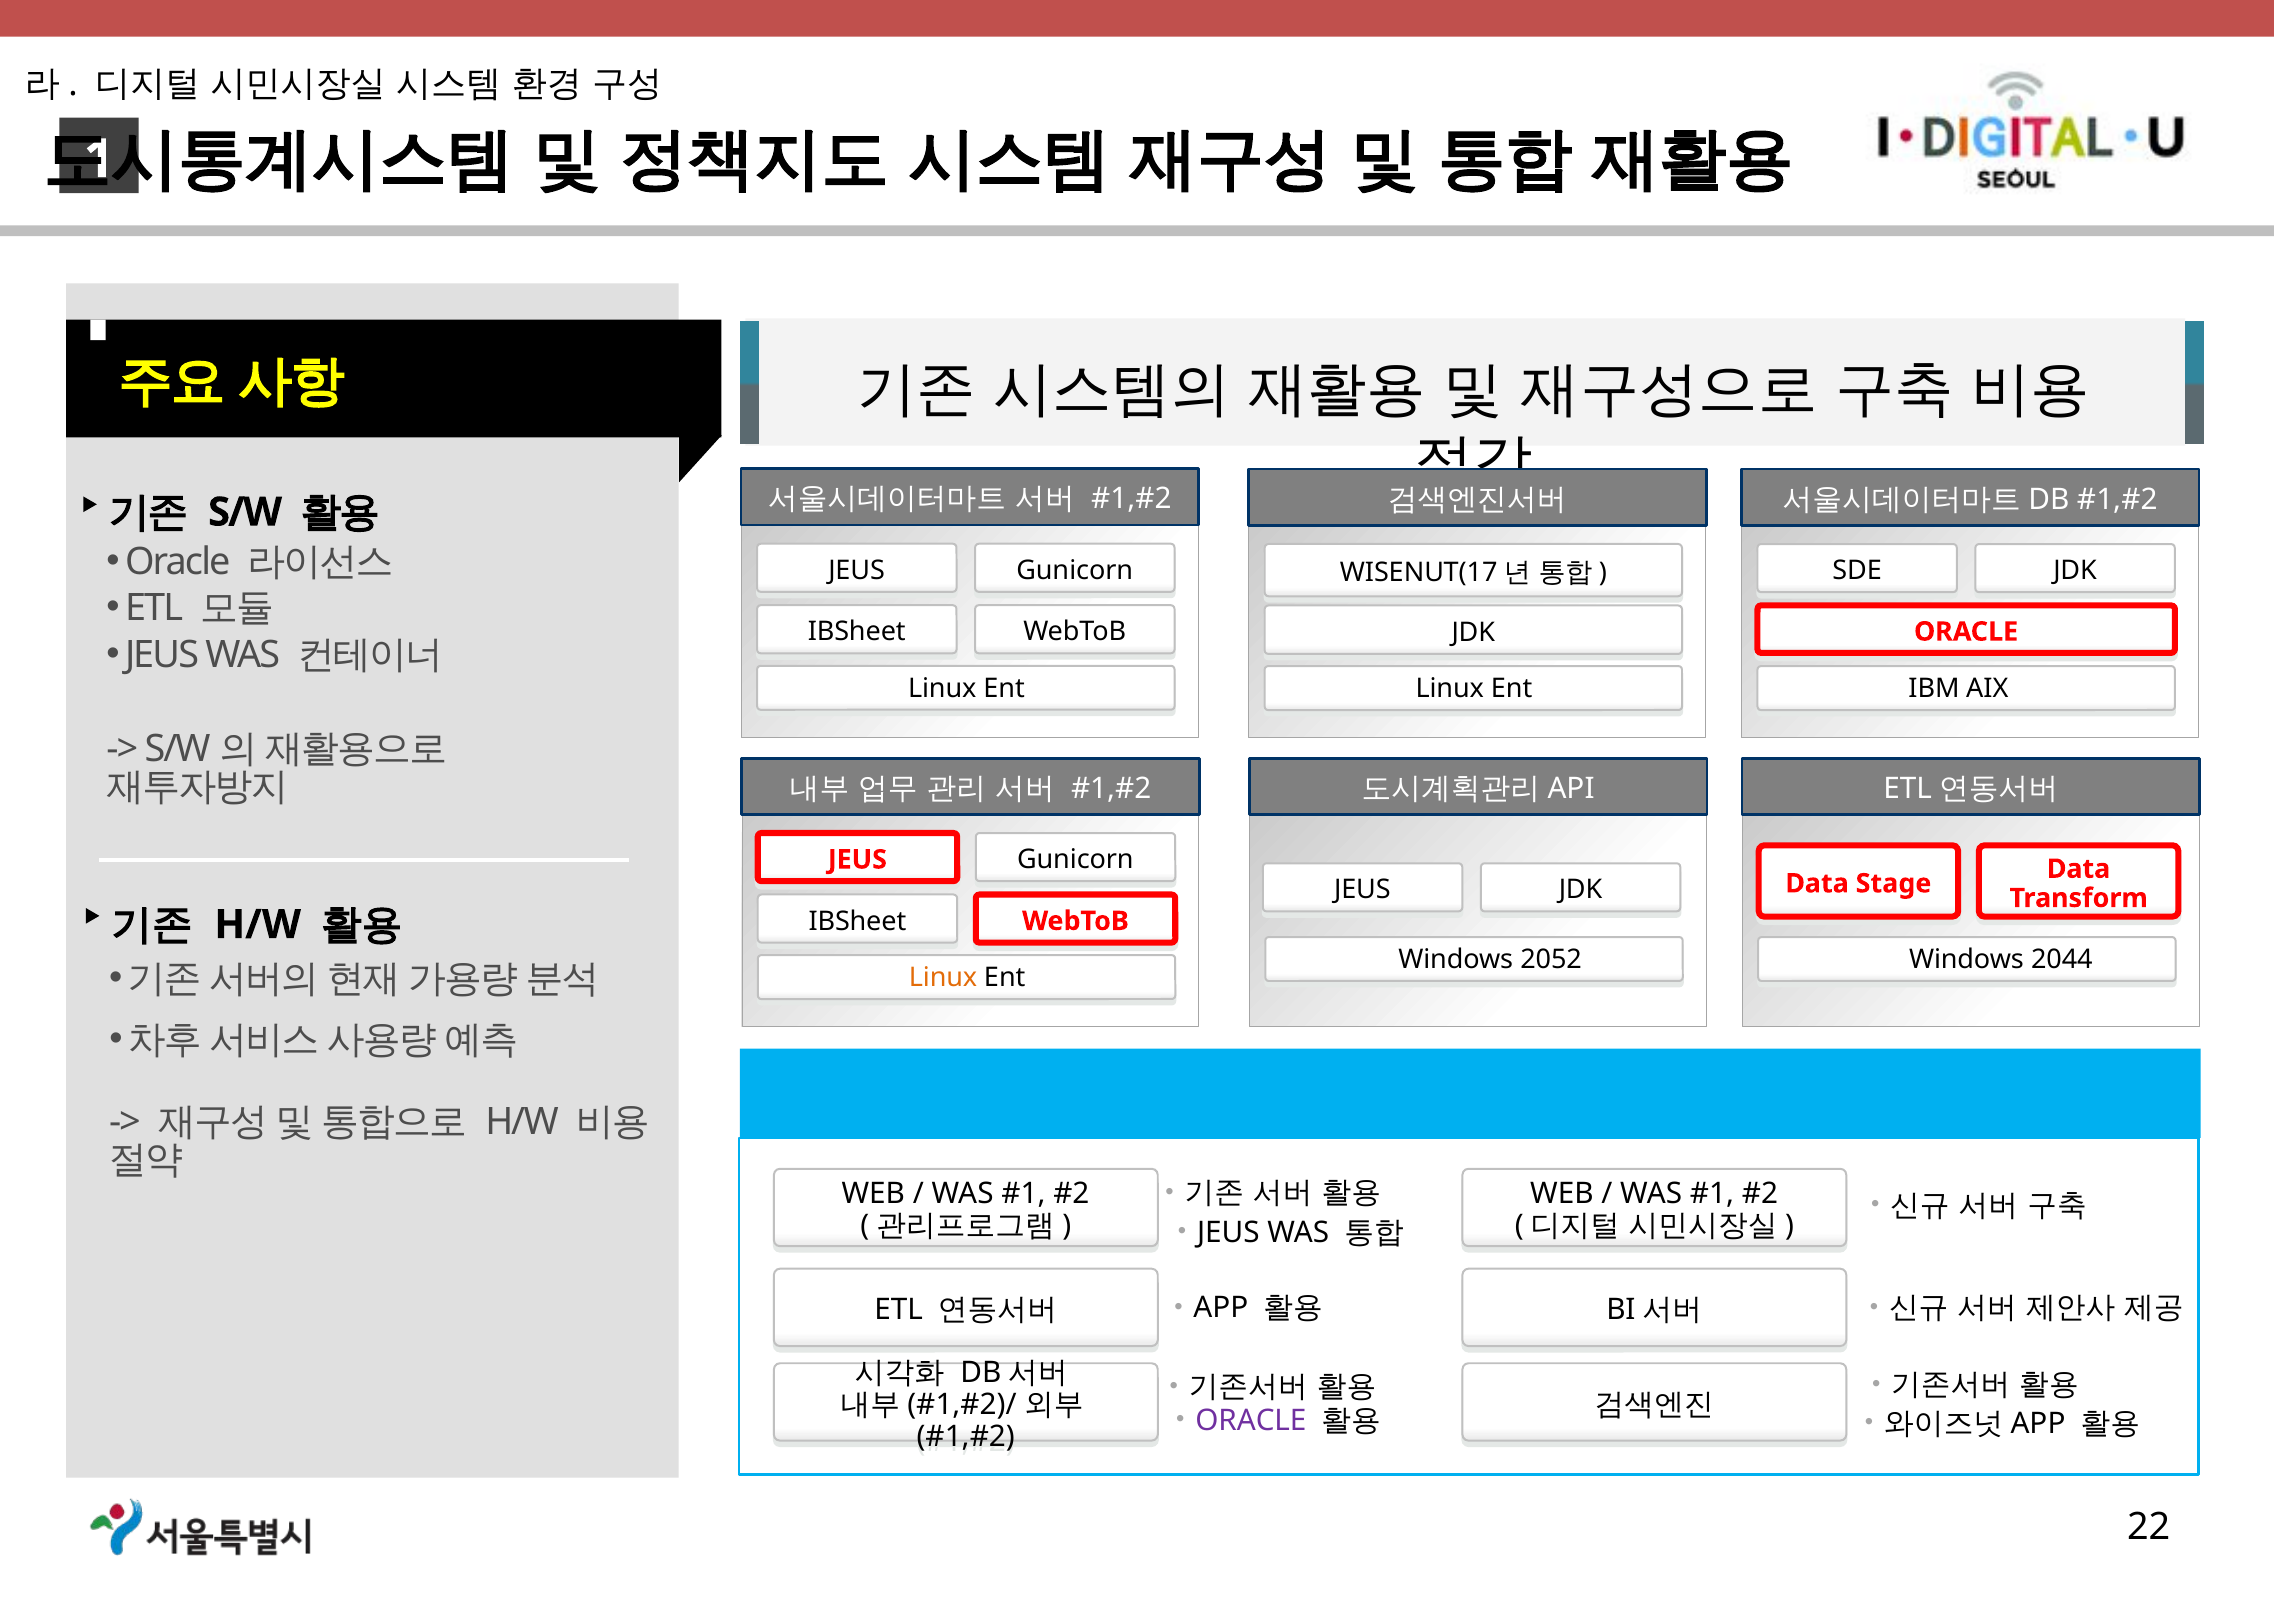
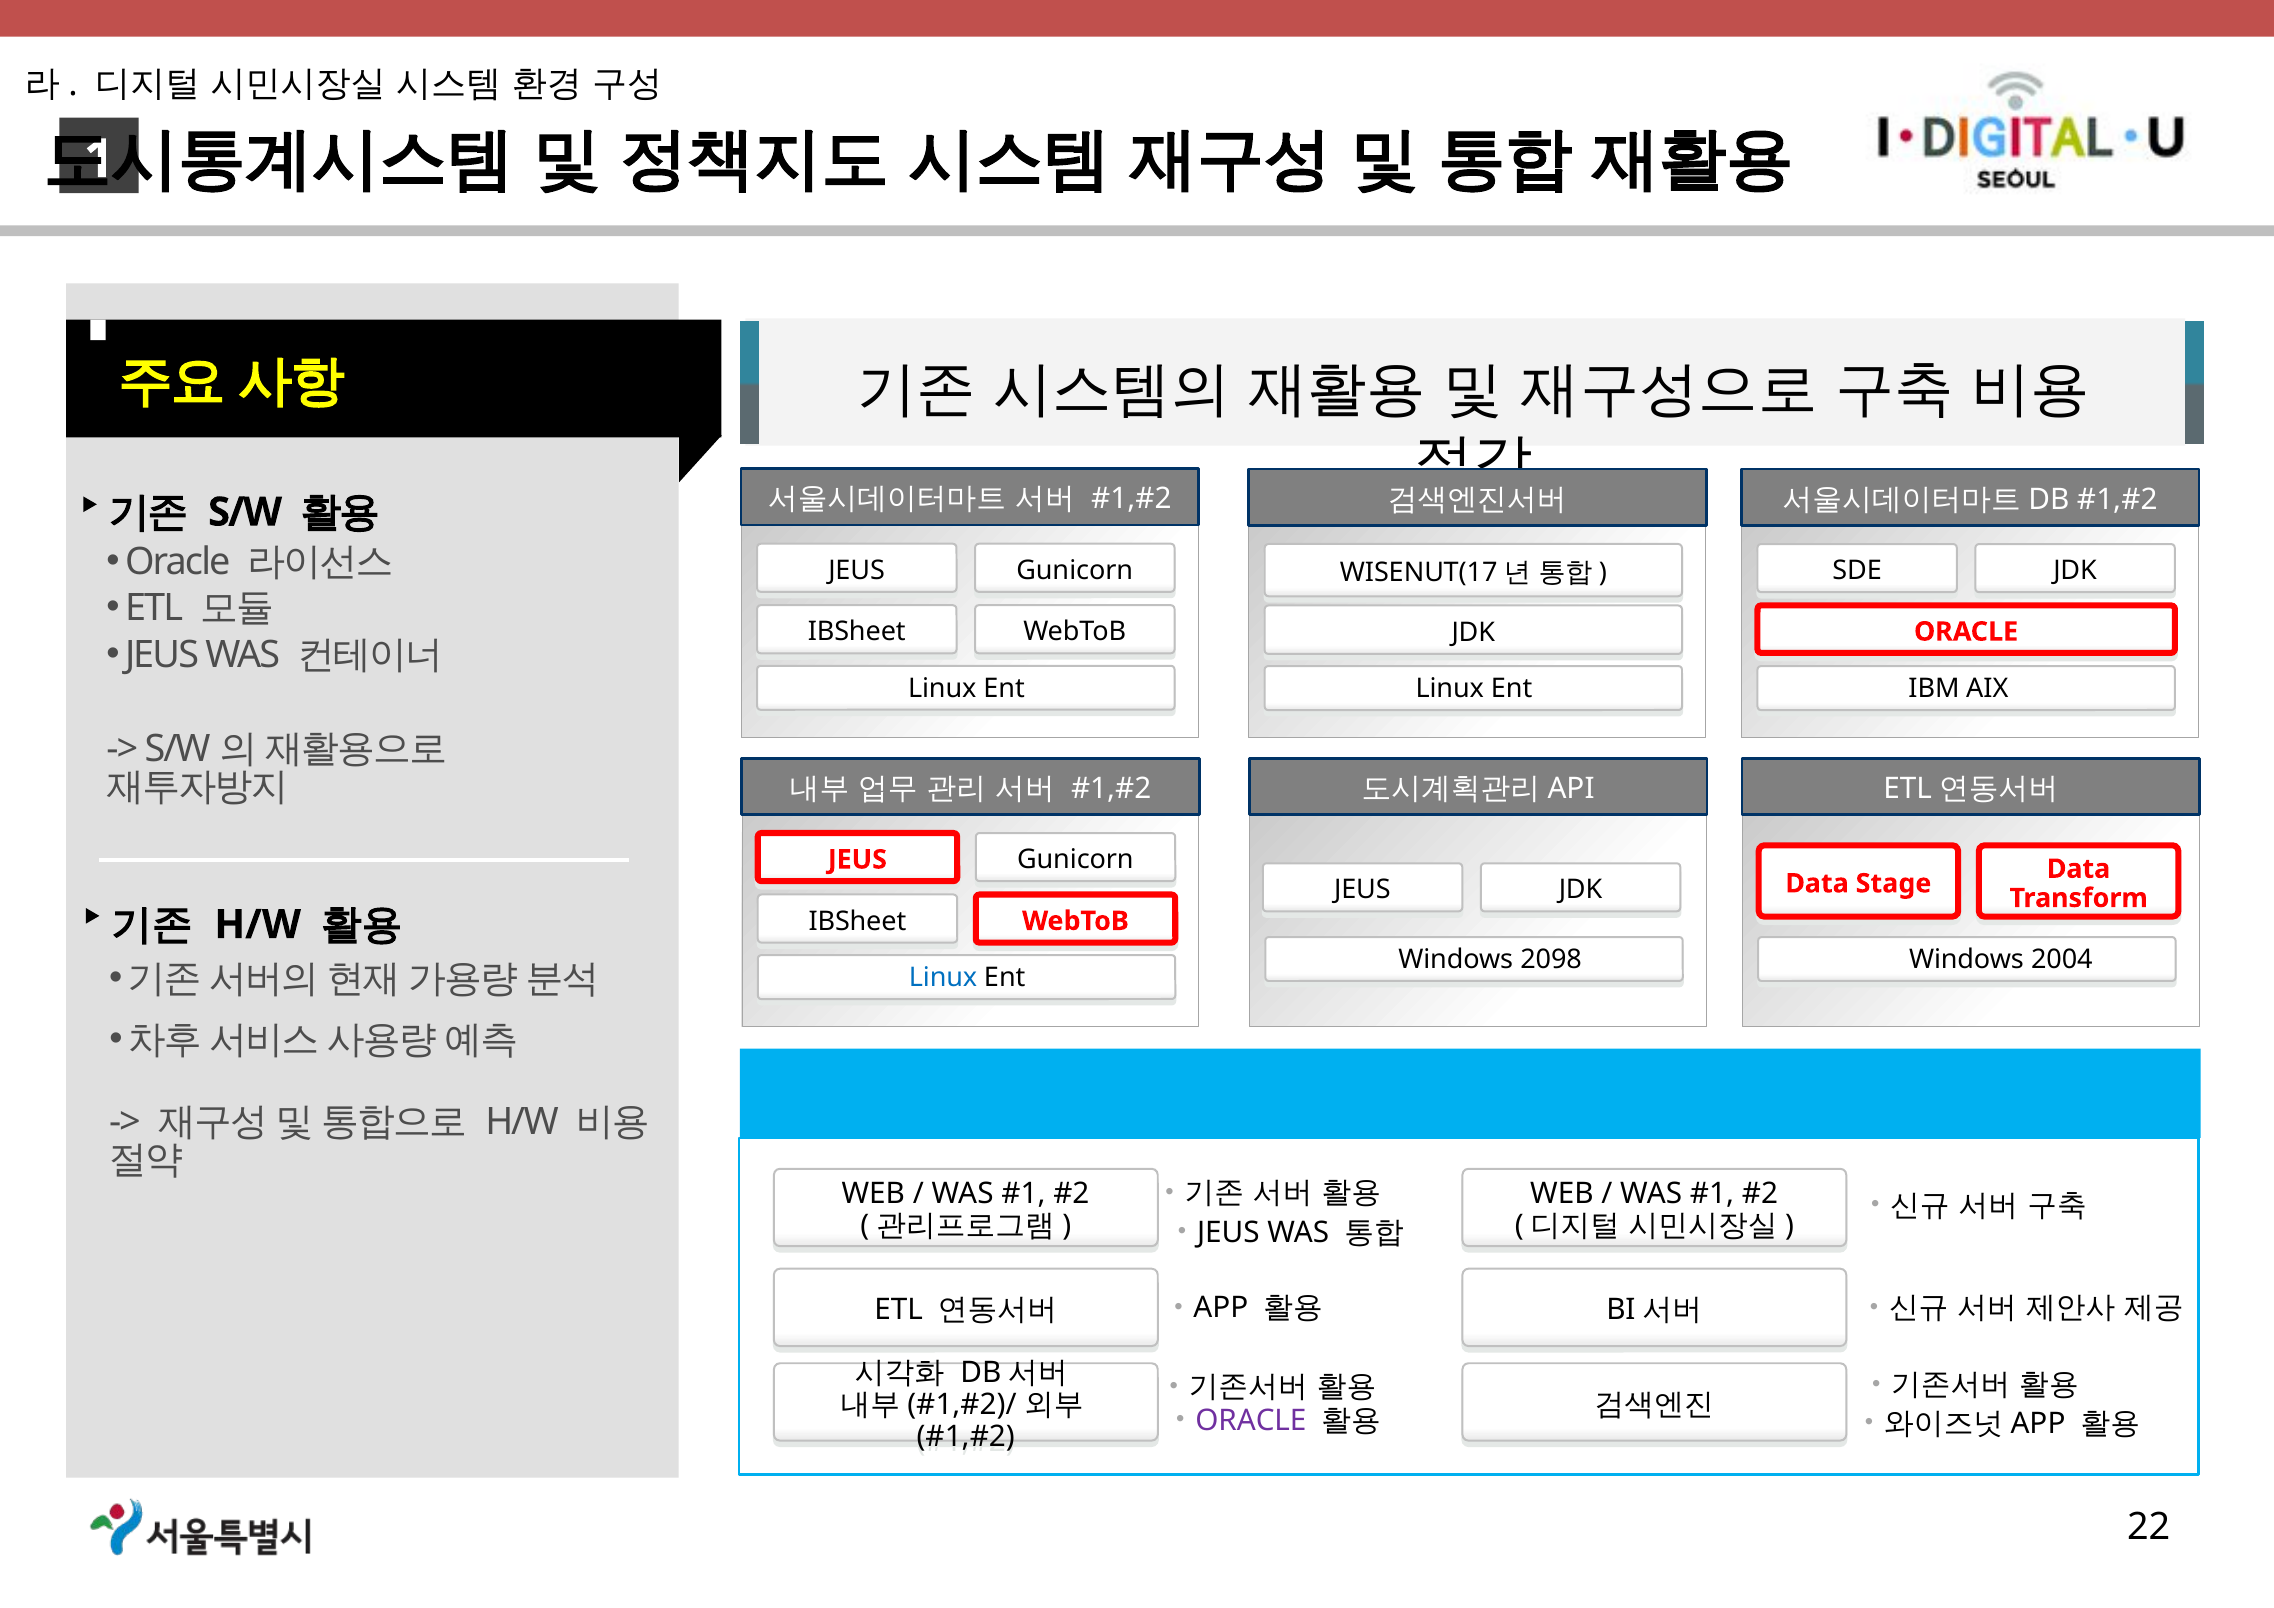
2052: 2052 -> 2098
2044: 2044 -> 2004
Linux at (943, 978) colour: orange -> blue
